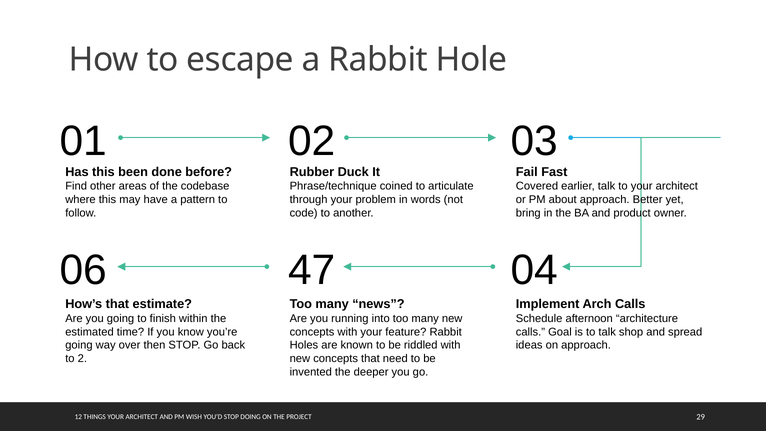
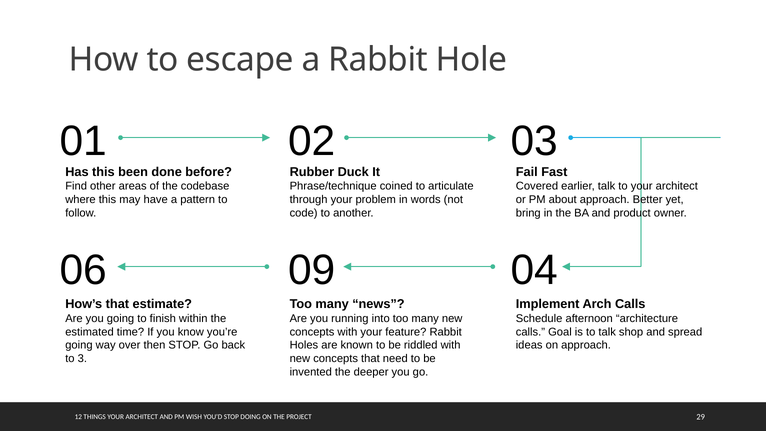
47: 47 -> 09
2: 2 -> 3
